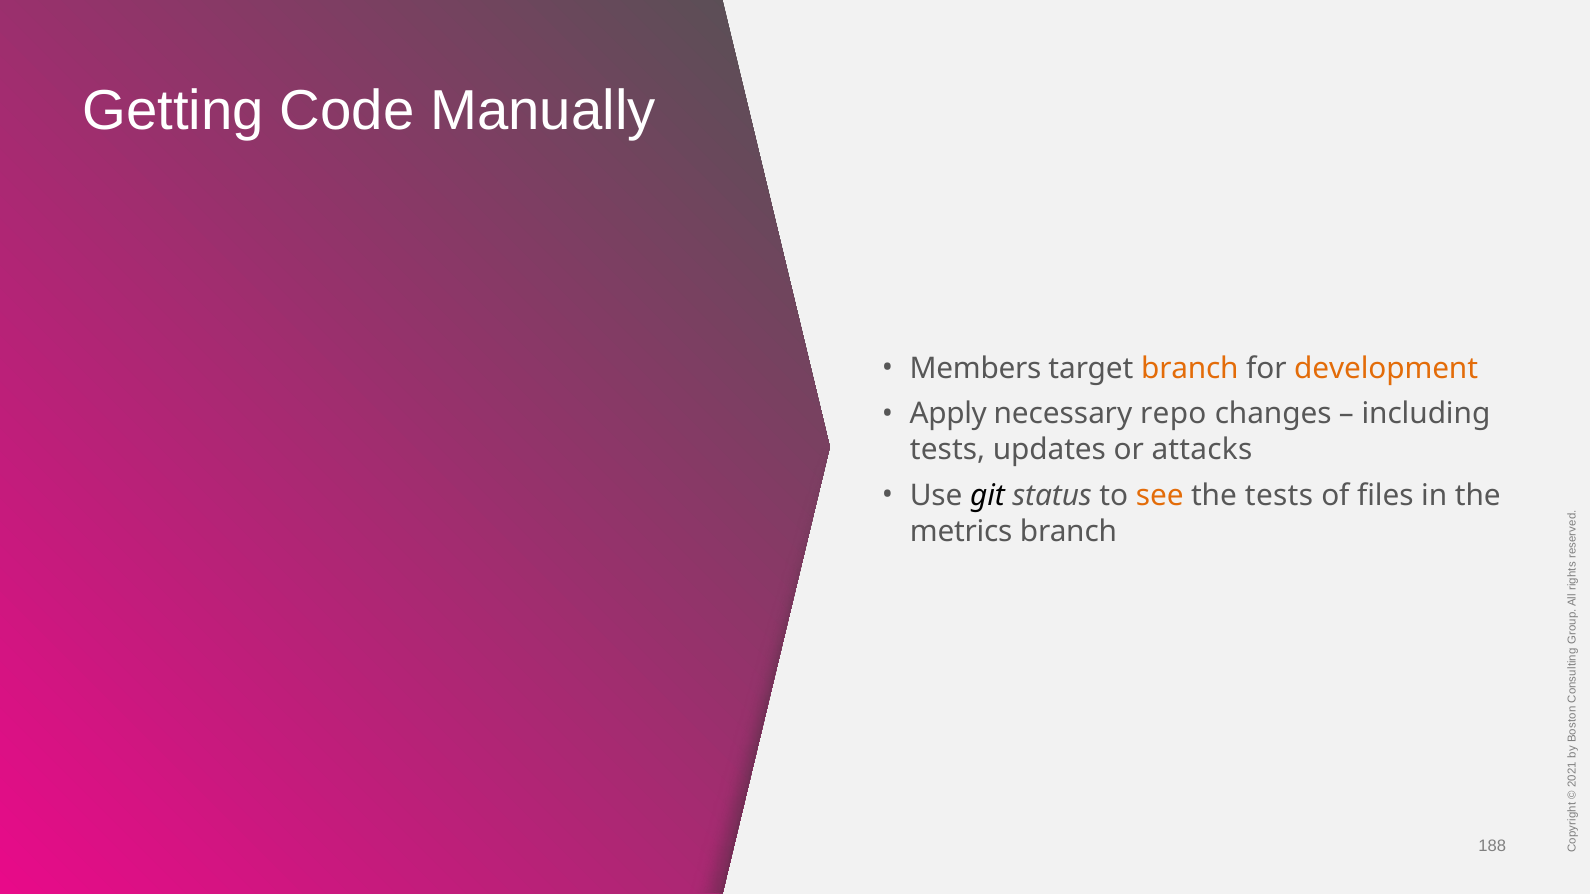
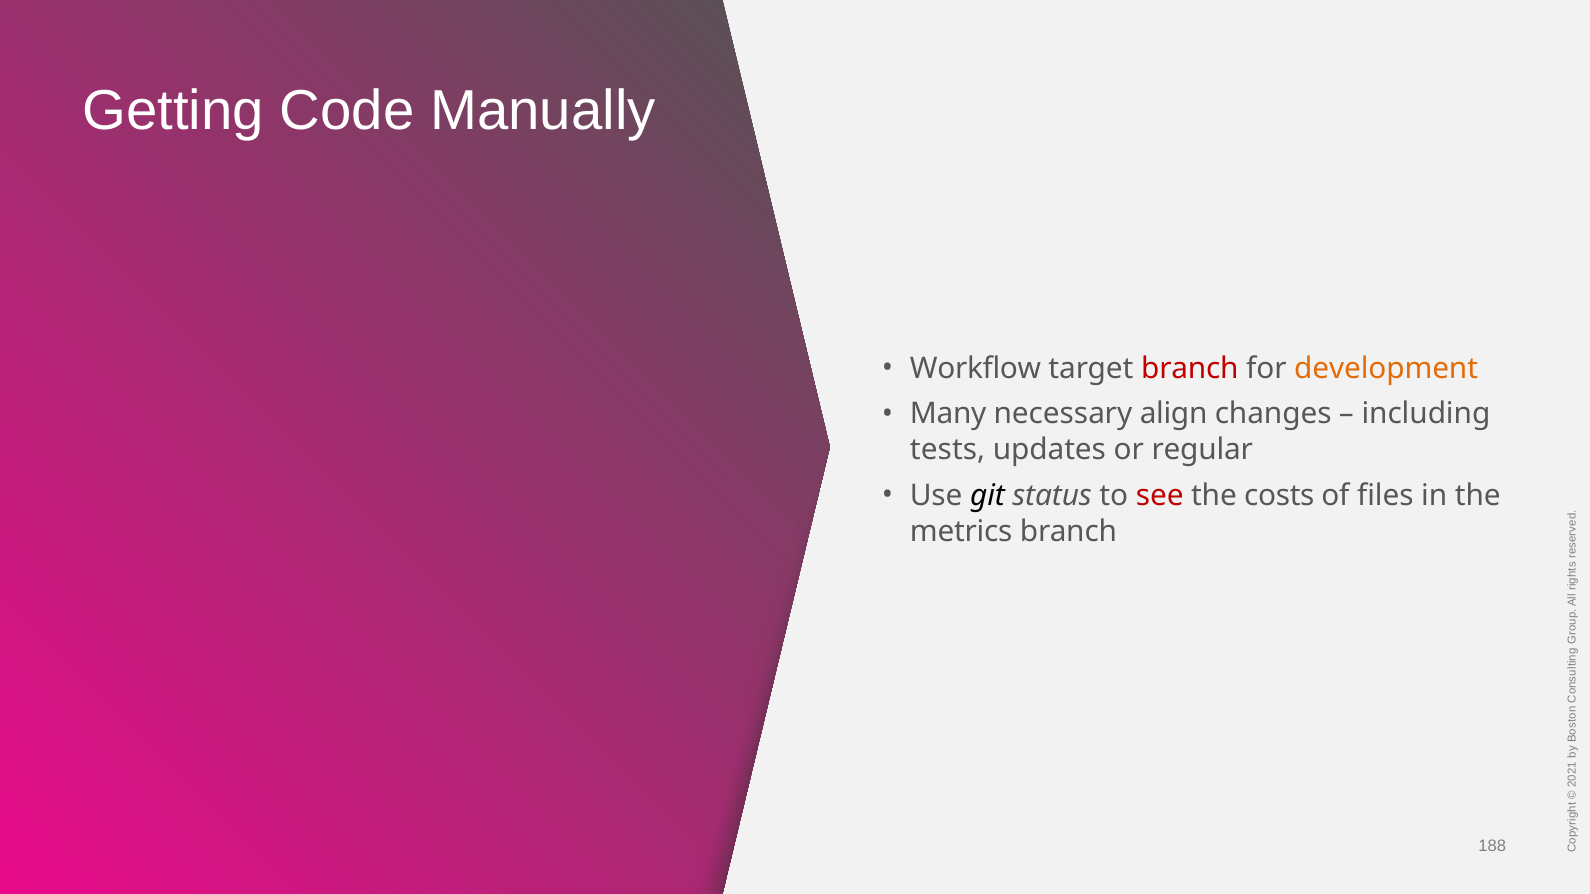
Members: Members -> Workflow
branch at (1190, 369) colour: orange -> red
Apply: Apply -> Many
repo: repo -> align
attacks: attacks -> regular
see colour: orange -> red
the tests: tests -> costs
